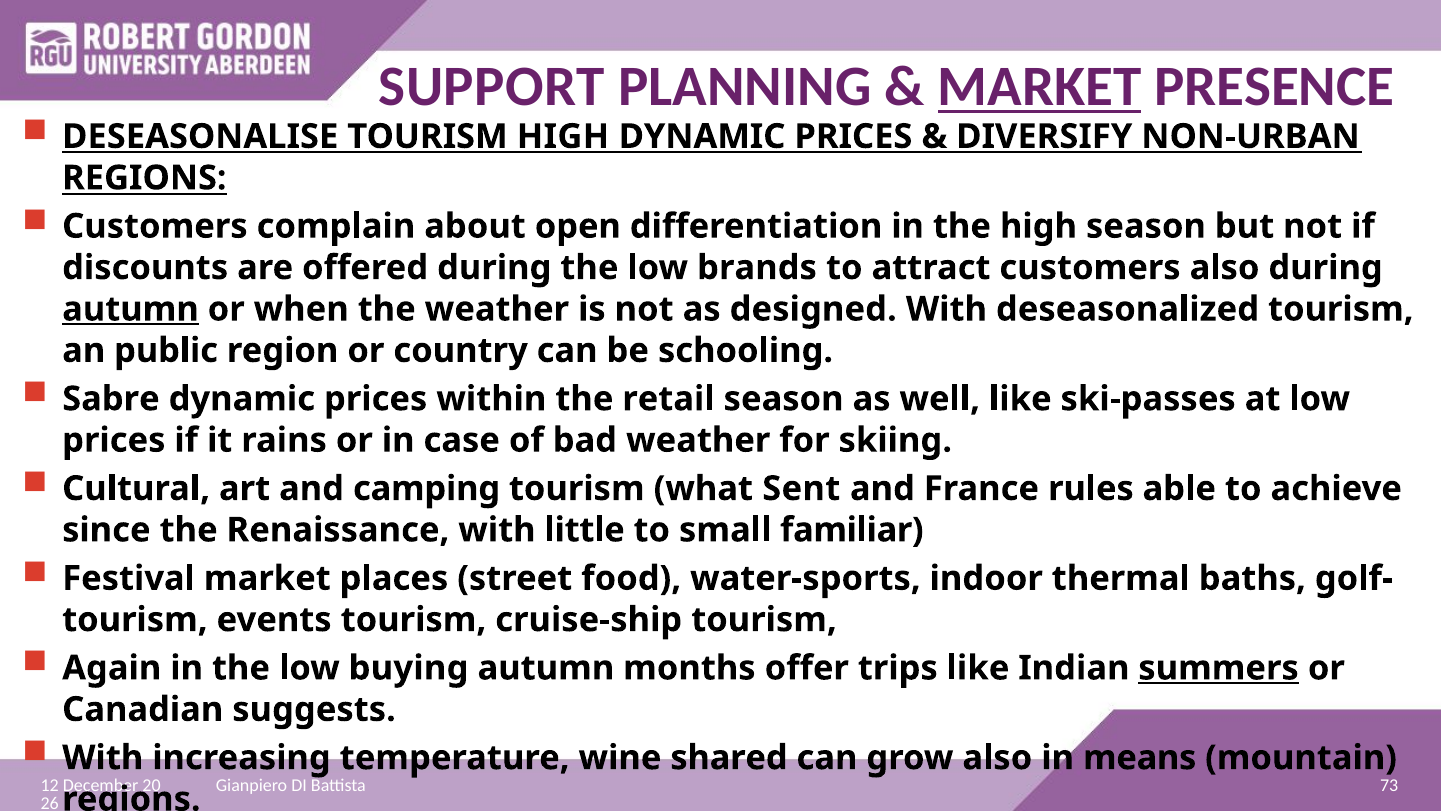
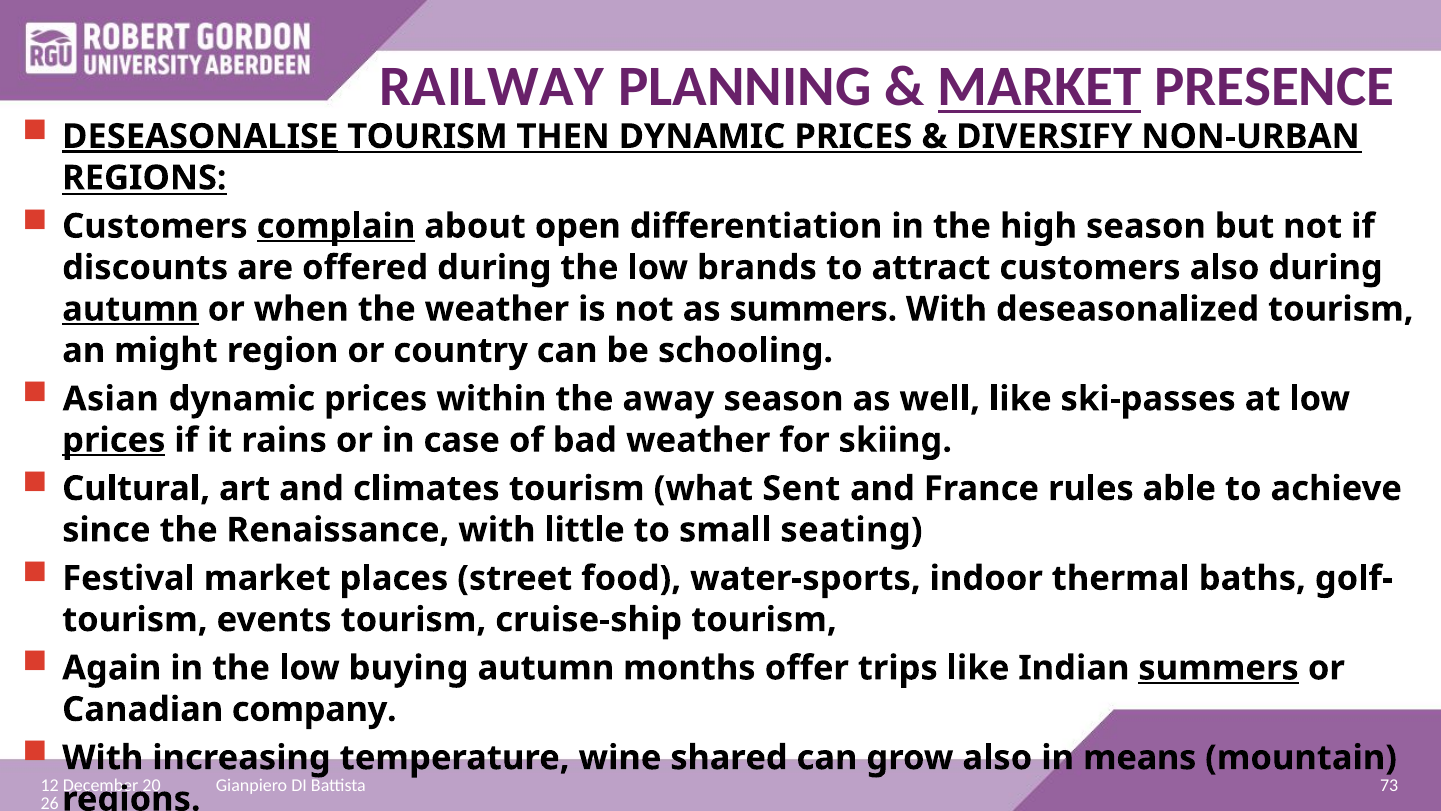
SUPPORT: SUPPORT -> RAILWAY
DESEASONALISE underline: none -> present
TOURISM HIGH: HIGH -> THEN
complain underline: none -> present
as designed: designed -> summers
public: public -> might
Sabre: Sabre -> Asian
retail: retail -> away
prices at (114, 440) underline: none -> present
camping: camping -> climates
familiar: familiar -> seating
suggests: suggests -> company
